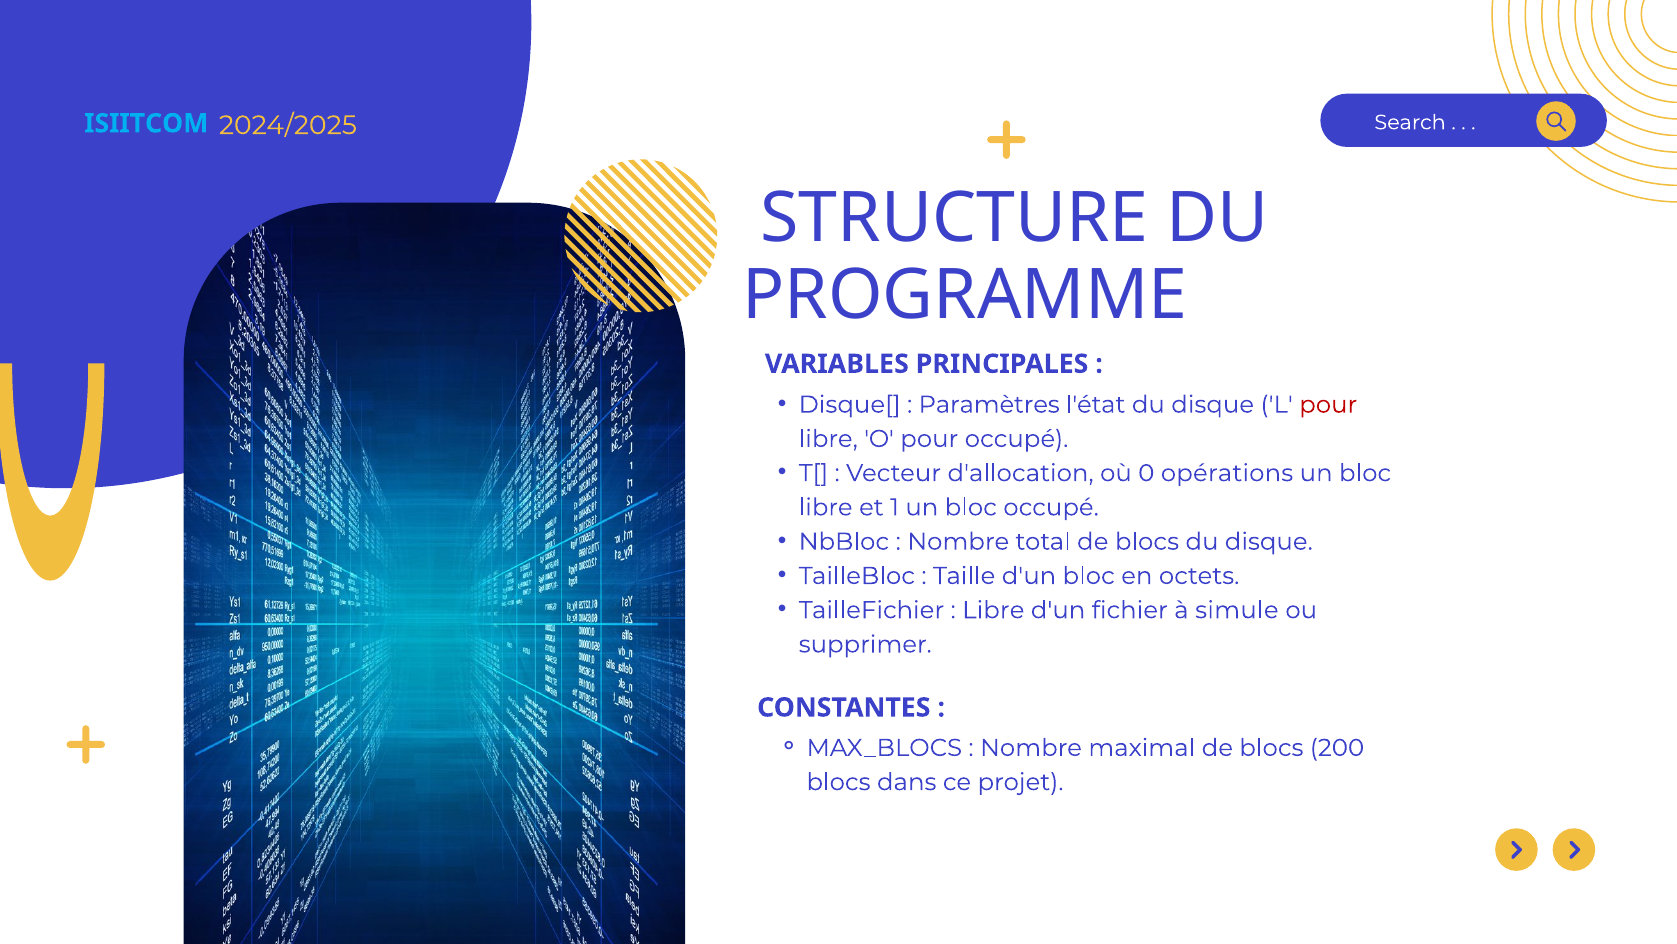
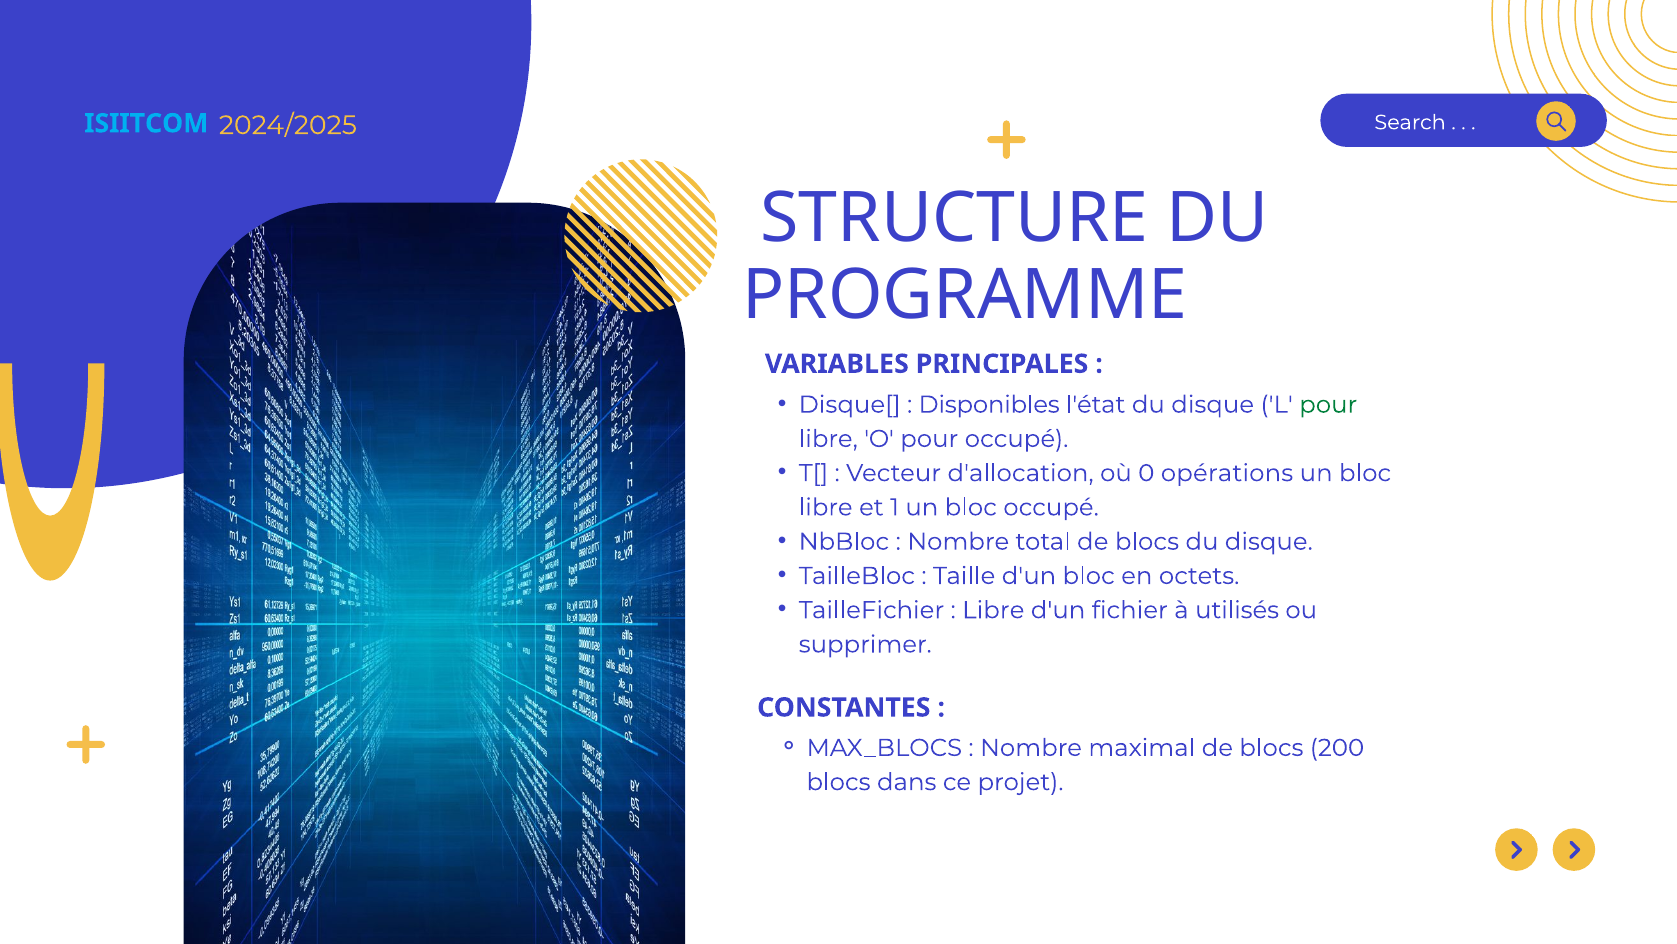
Paramètres: Paramètres -> Disponibles
pour at (1328, 404) colour: red -> green
simule: simule -> utilisés
